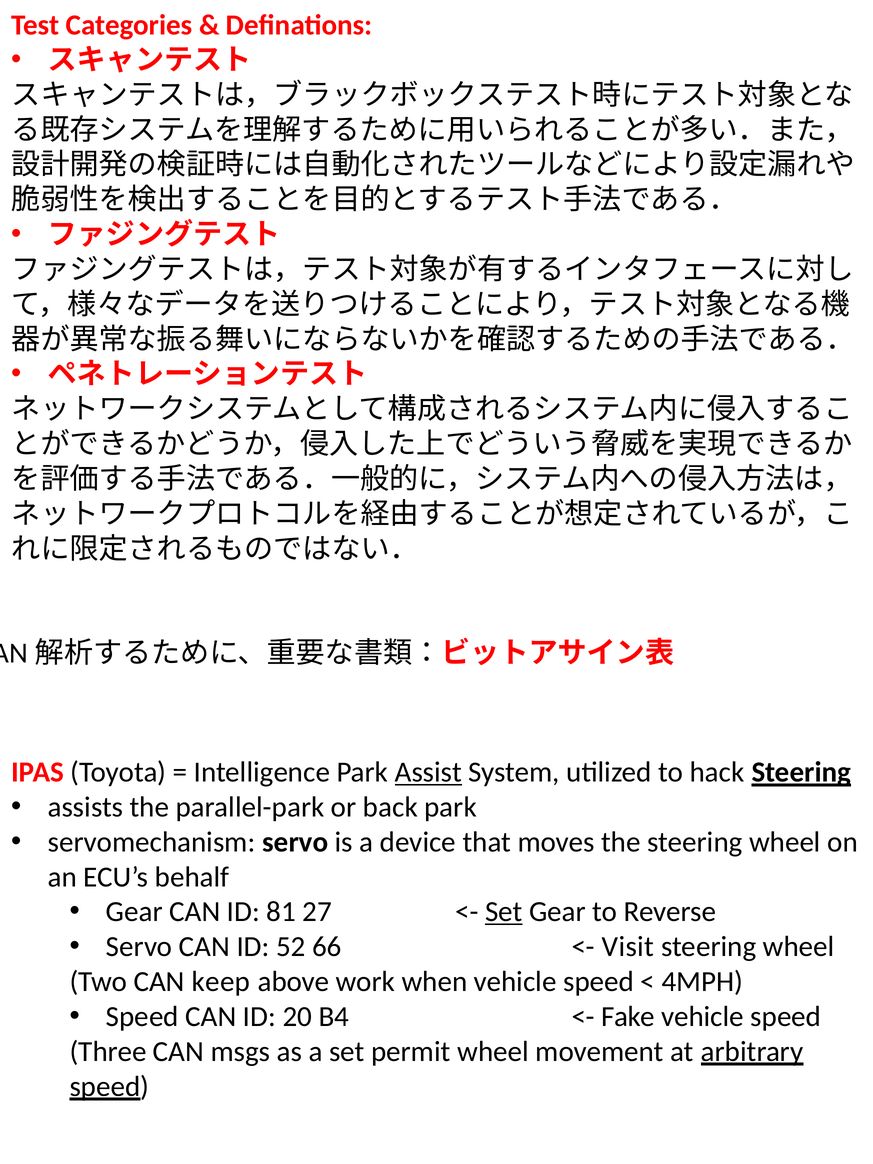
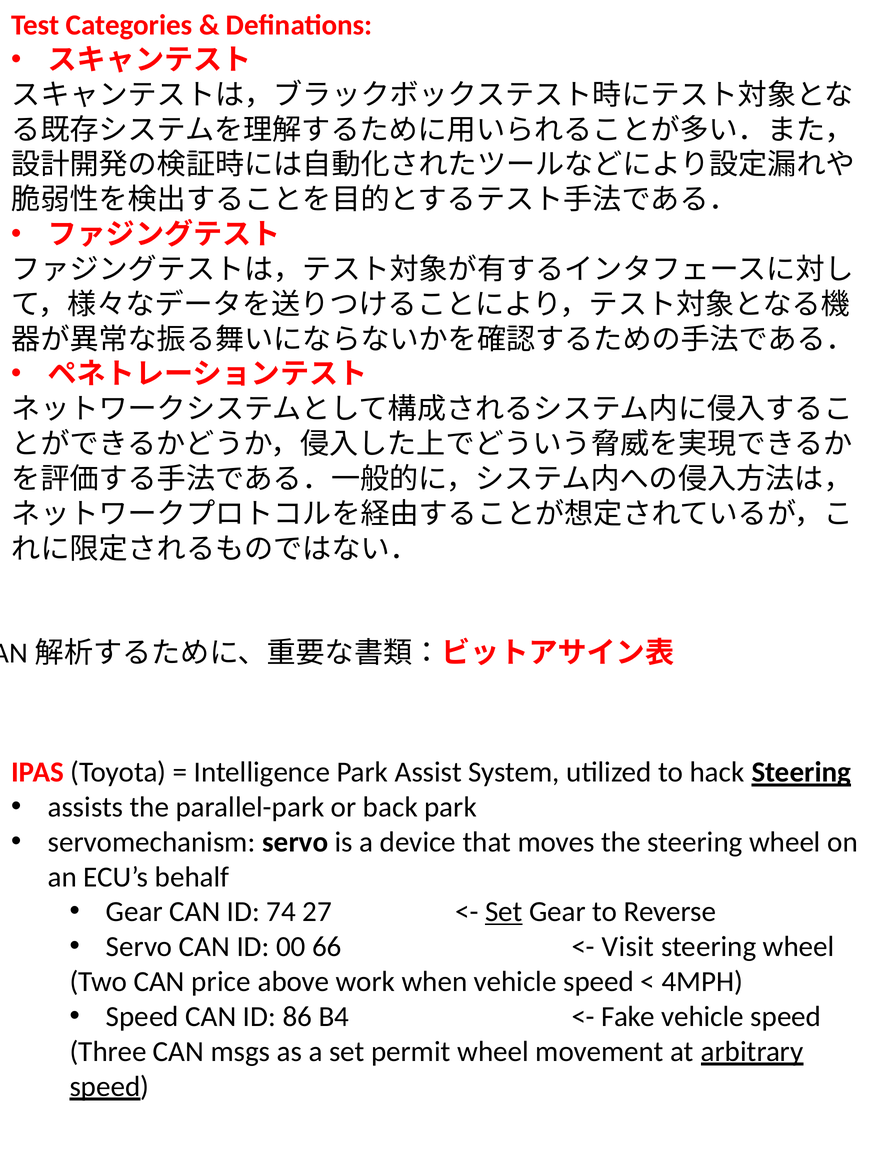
Assist underline: present -> none
81: 81 -> 74
52: 52 -> 00
keep: keep -> price
20: 20 -> 86
